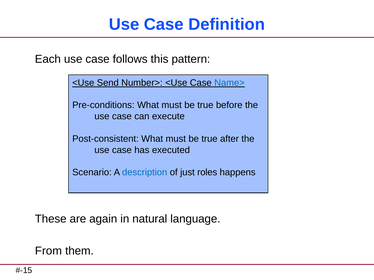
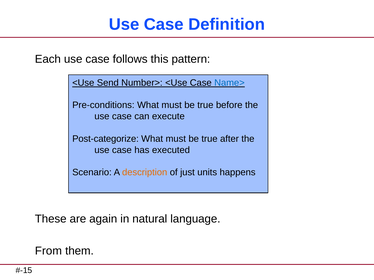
Post-consistent: Post-consistent -> Post-categorize
description colour: blue -> orange
roles: roles -> units
